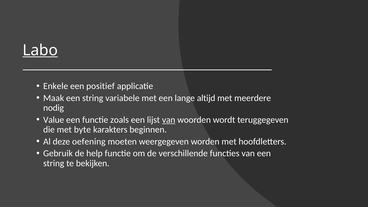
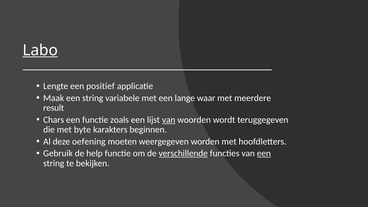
Enkele: Enkele -> Lengte
altijd: altijd -> waar
nodig: nodig -> result
Value: Value -> Chars
verschillende underline: none -> present
een at (264, 153) underline: none -> present
